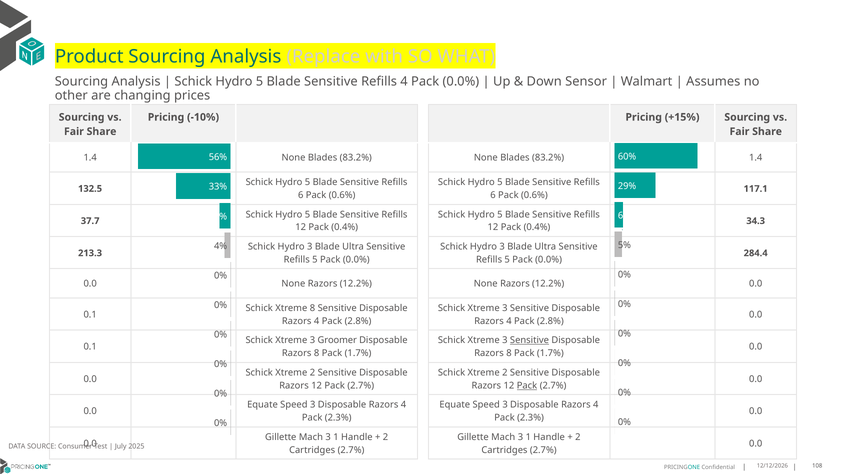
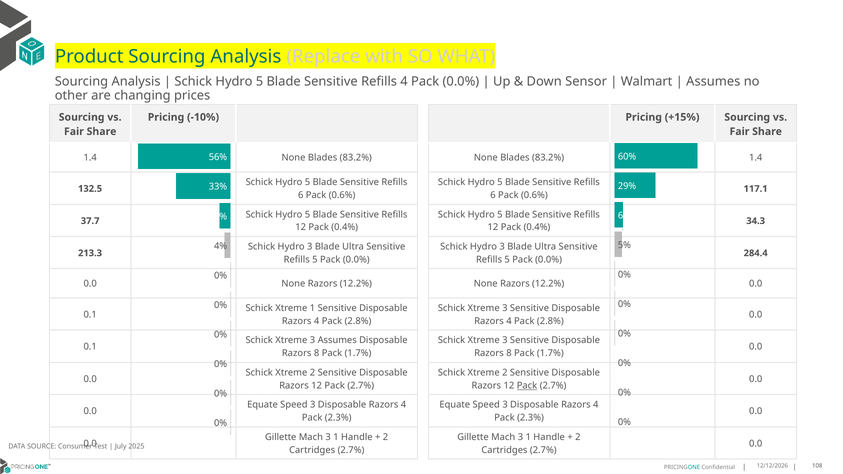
Xtreme 8: 8 -> 1
3 Groomer: Groomer -> Assumes
Sensitive at (529, 341) underline: present -> none
